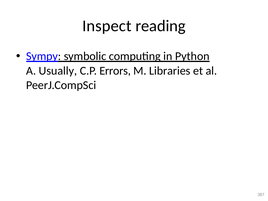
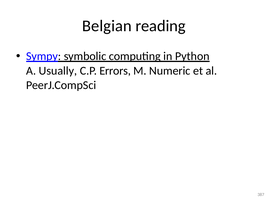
Inspect: Inspect -> Belgian
Libraries: Libraries -> Numeric
